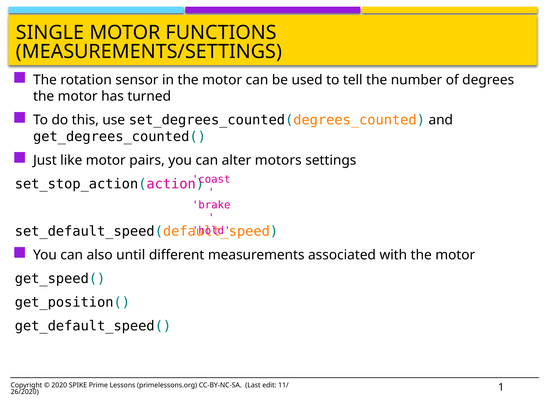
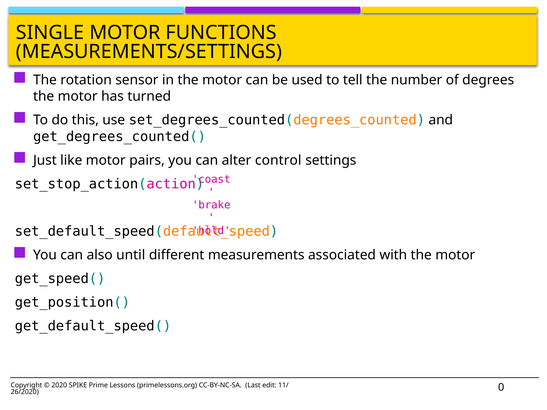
motors: motors -> control
1: 1 -> 0
